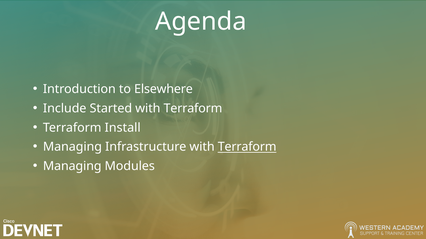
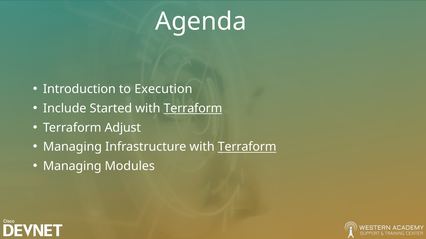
Elsewhere: Elsewhere -> Execution
Terraform at (193, 109) underline: none -> present
Install: Install -> Adjust
